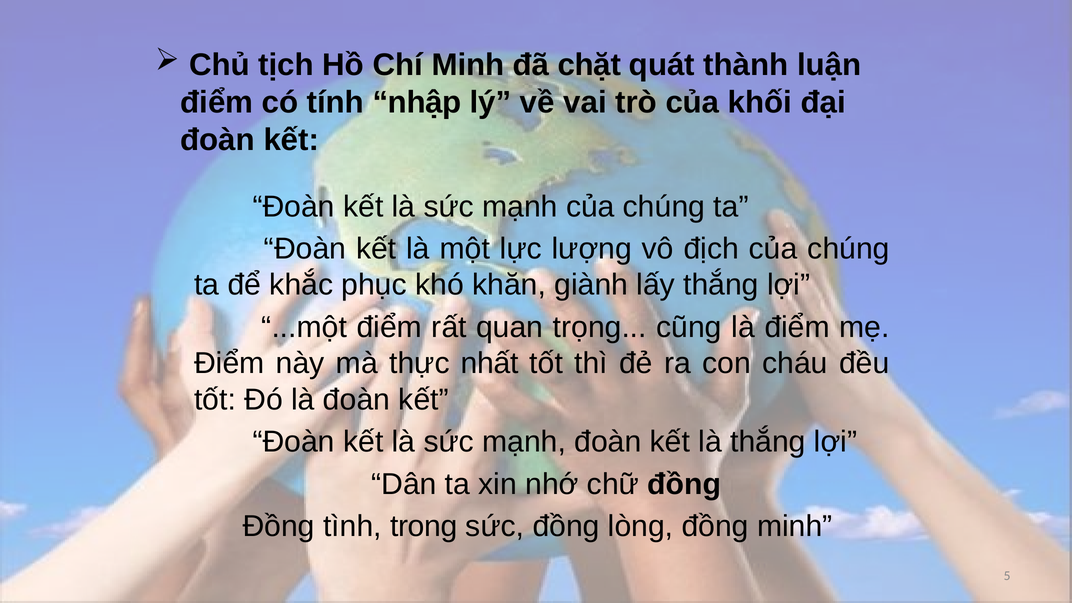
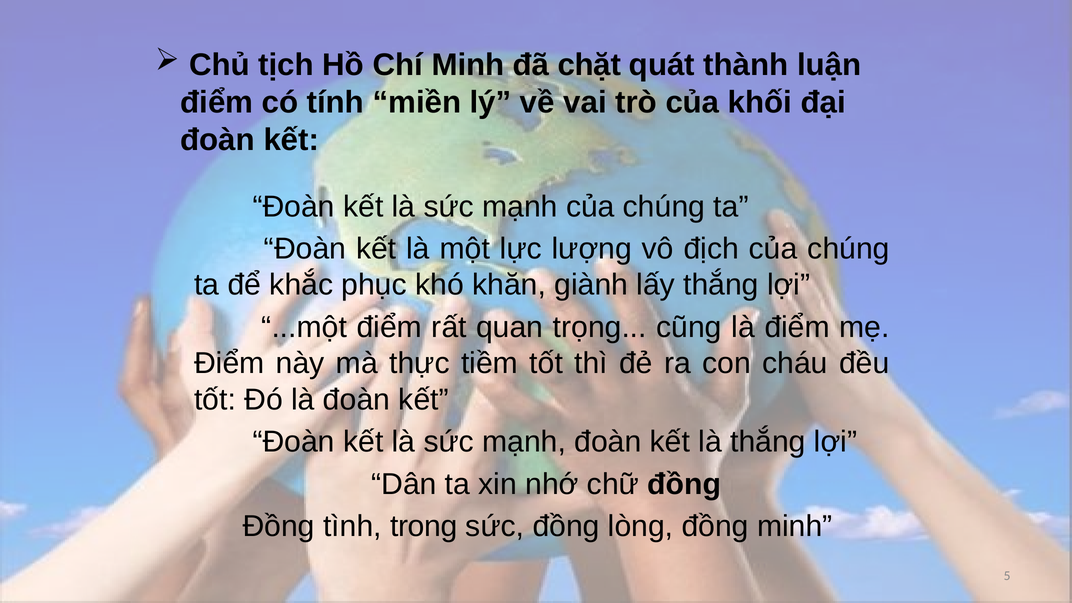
nhập: nhập -> miền
nhất: nhất -> tiềm
